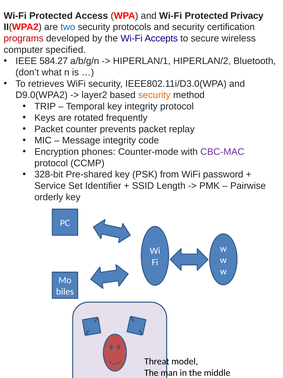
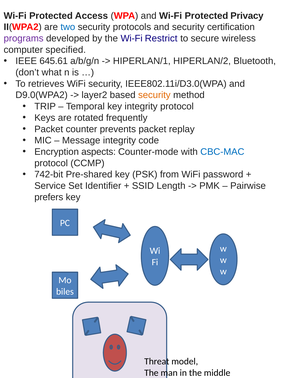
programs colour: red -> purple
Accepts: Accepts -> Restrict
584.27: 584.27 -> 645.61
phones: phones -> aspects
CBC-MAC colour: purple -> blue
328-bit: 328-bit -> 742-bit
orderly: orderly -> prefers
